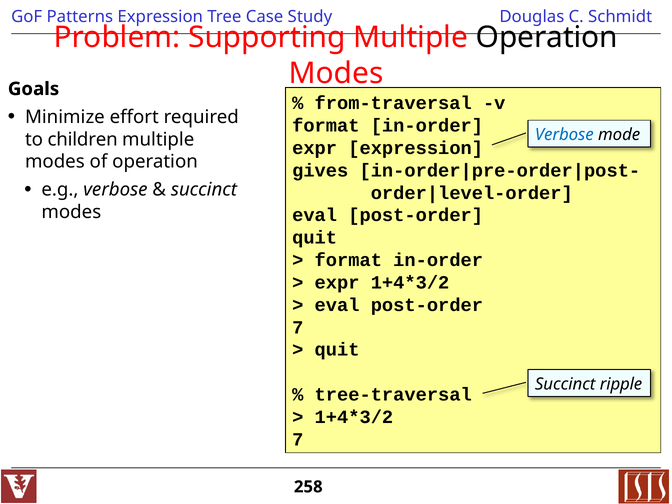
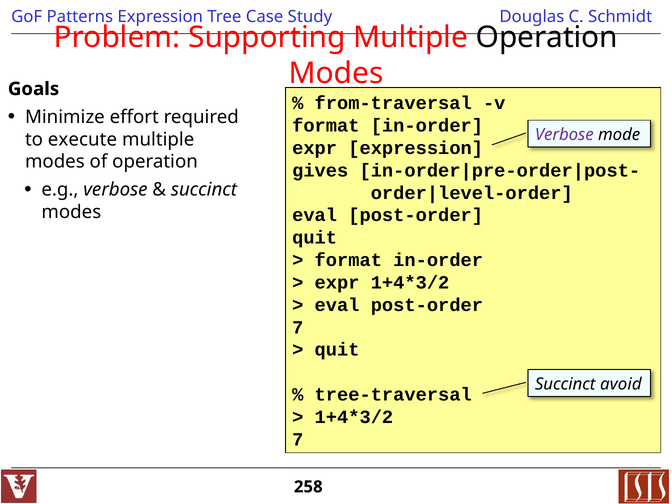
Verbose at (564, 135) colour: blue -> purple
children: children -> execute
ripple: ripple -> avoid
